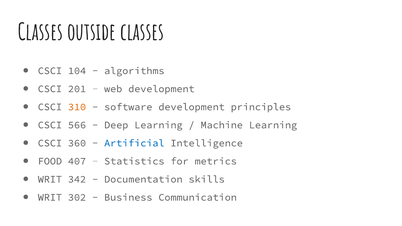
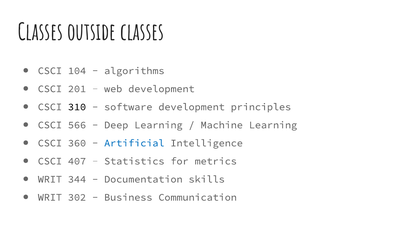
310 colour: orange -> black
FOOD at (50, 161): FOOD -> CSCI
342: 342 -> 344
